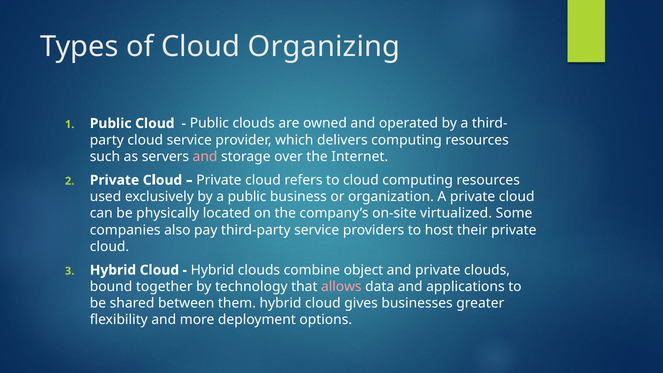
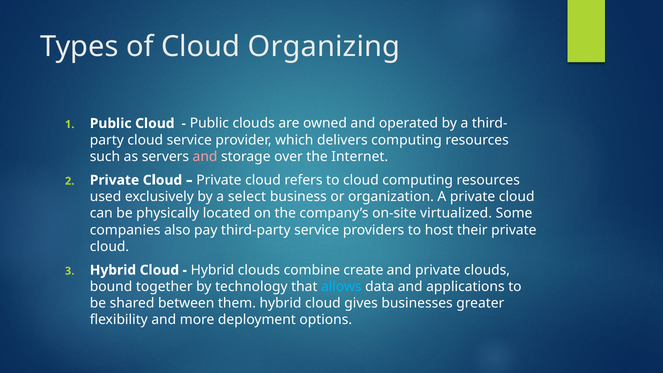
a public: public -> select
object: object -> create
allows colour: pink -> light blue
